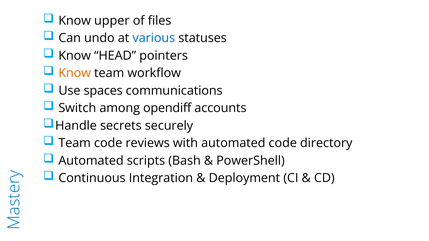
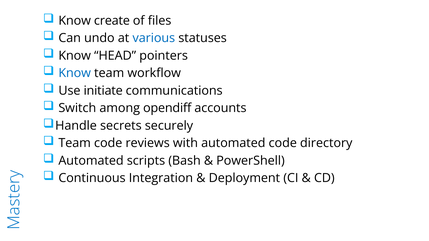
upper: upper -> create
Know at (75, 73) colour: orange -> blue
spaces: spaces -> initiate
